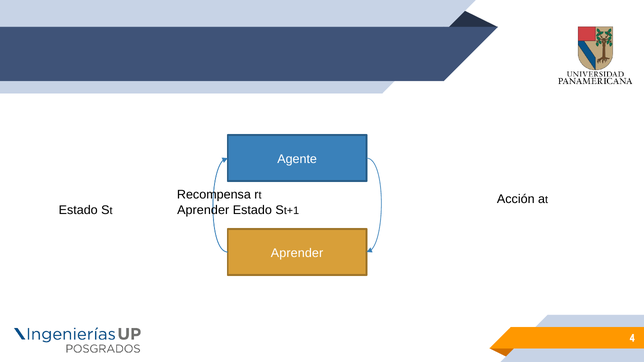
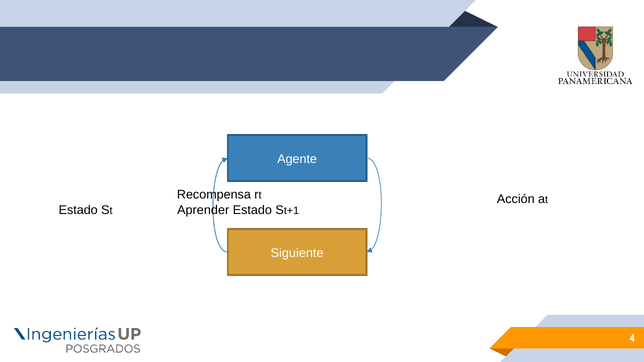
Aprender at (297, 253): Aprender -> Siguiente
